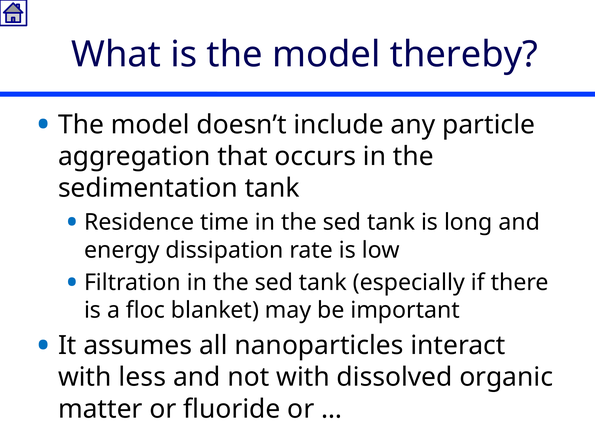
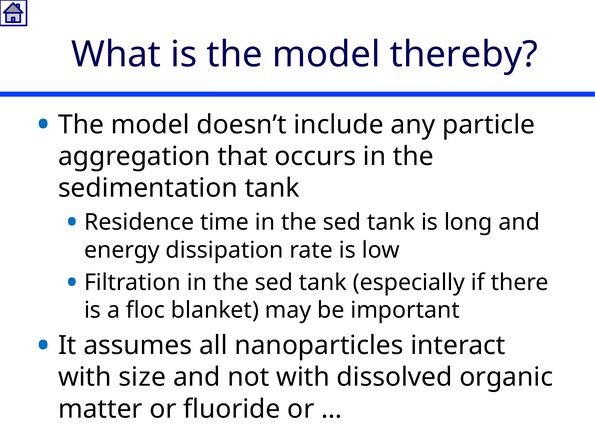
less: less -> size
